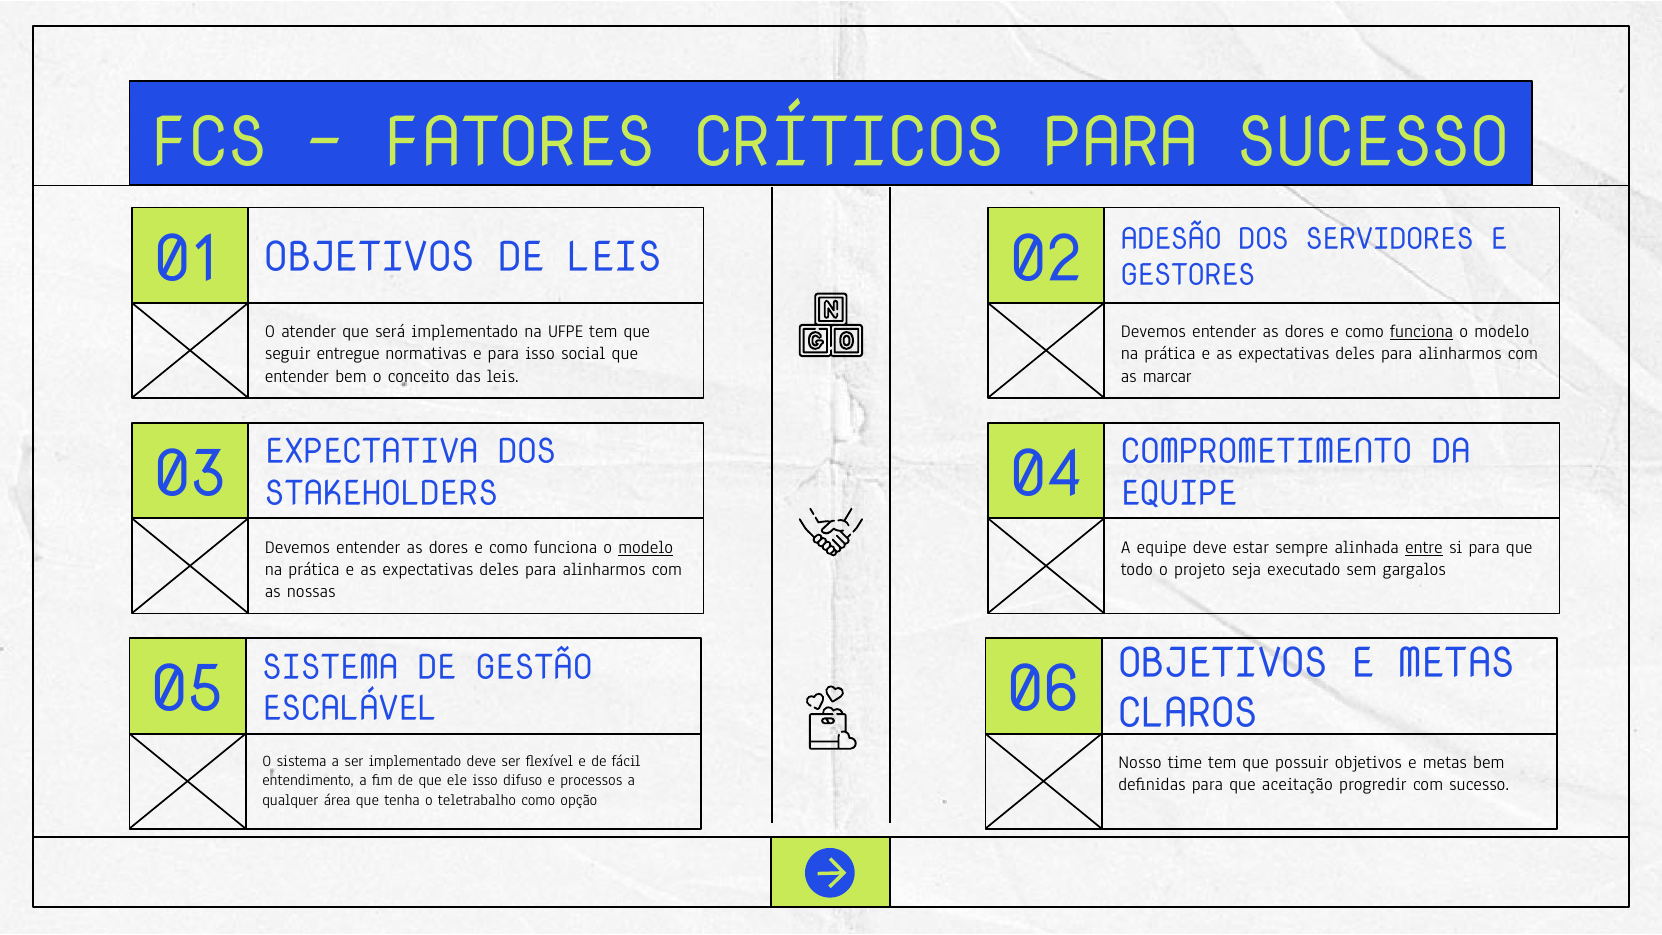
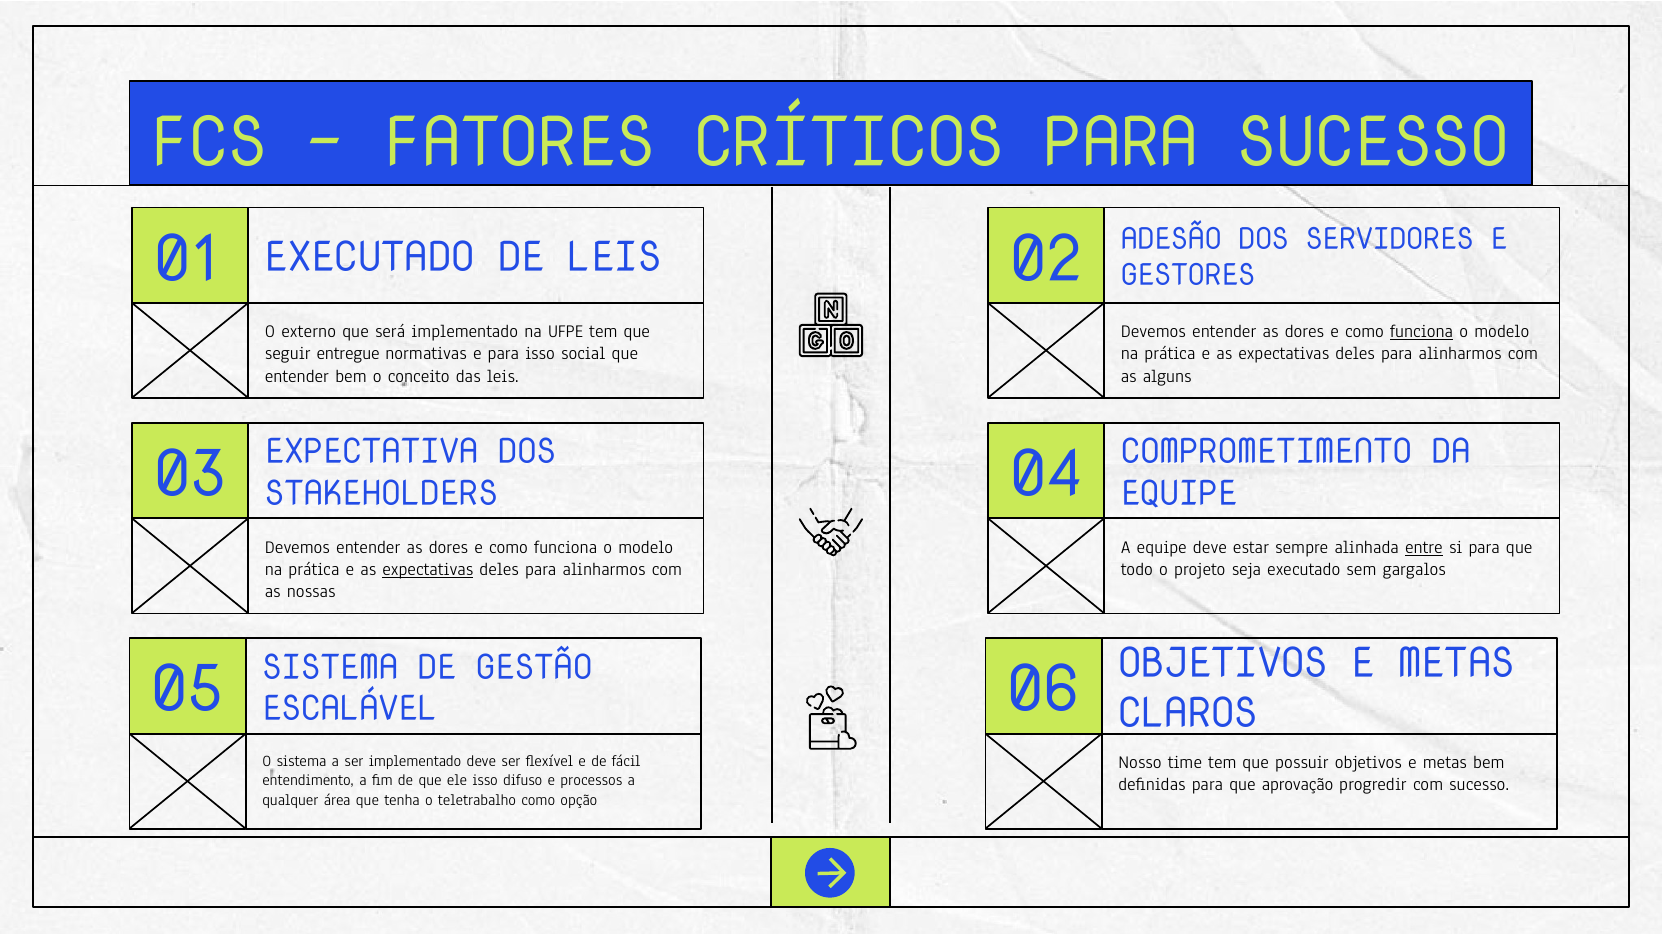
OBJETIVOS at (370, 258): OBJETIVOS -> EXECUTADO
atender: atender -> externo
marcar: marcar -> alguns
modelo at (646, 547) underline: present -> none
expectativas at (428, 569) underline: none -> present
aceitação: aceitação -> aprovação
